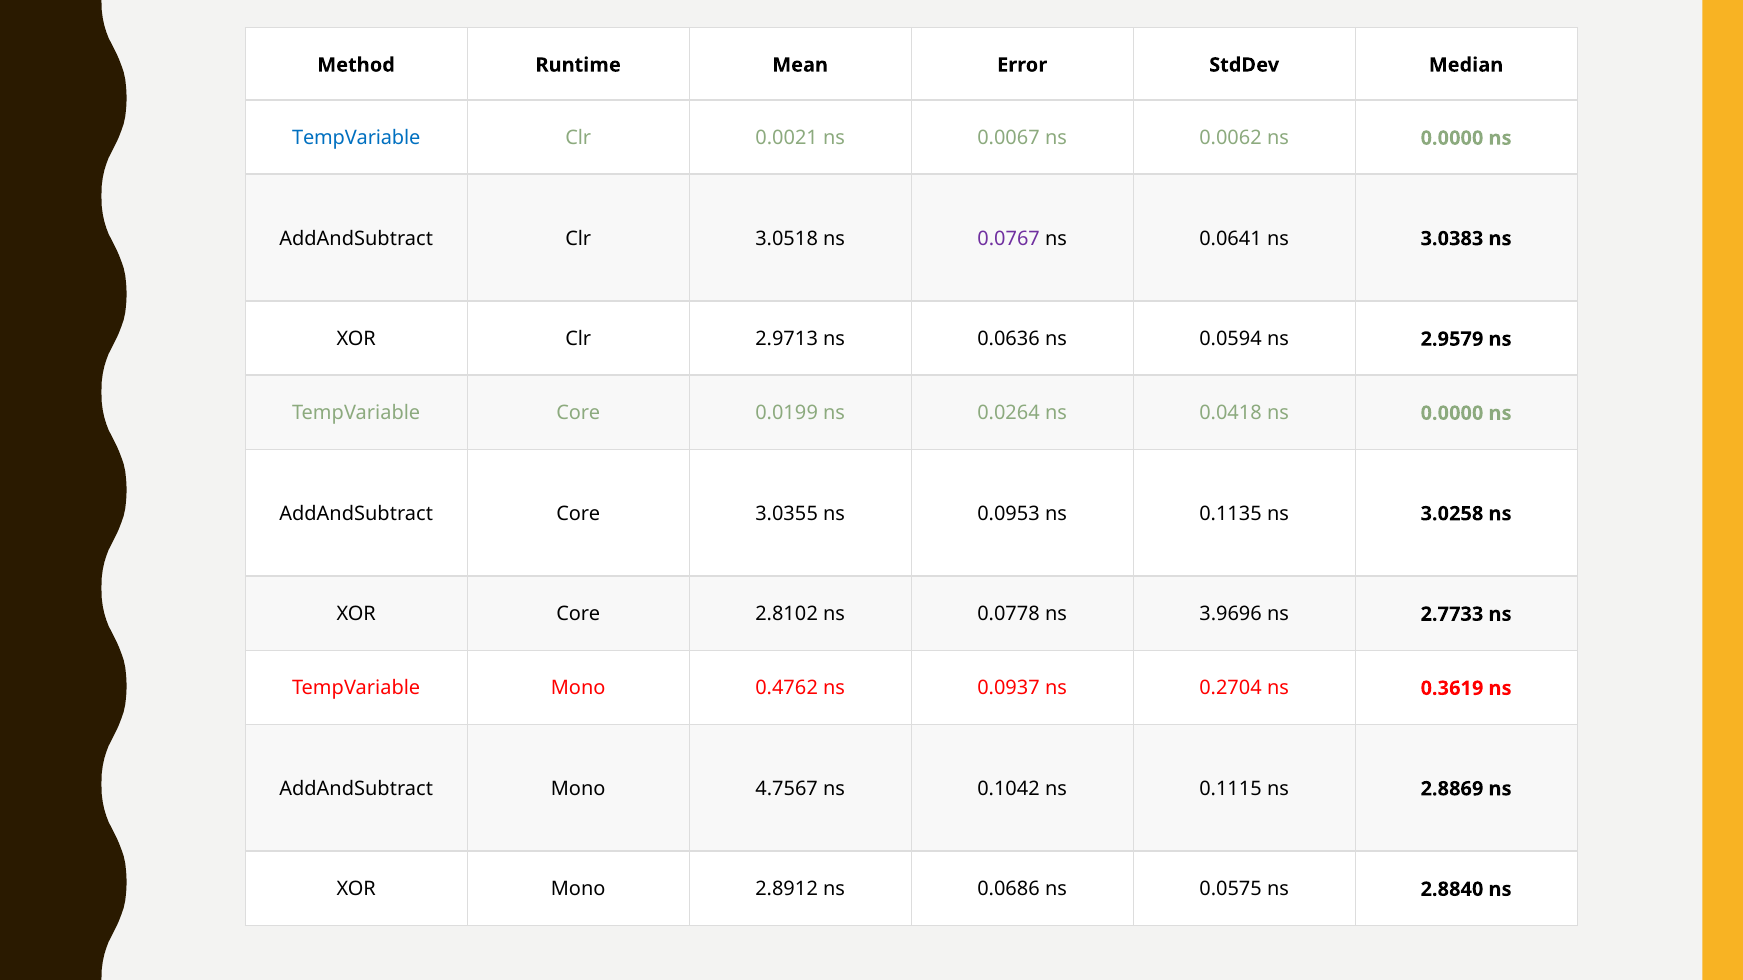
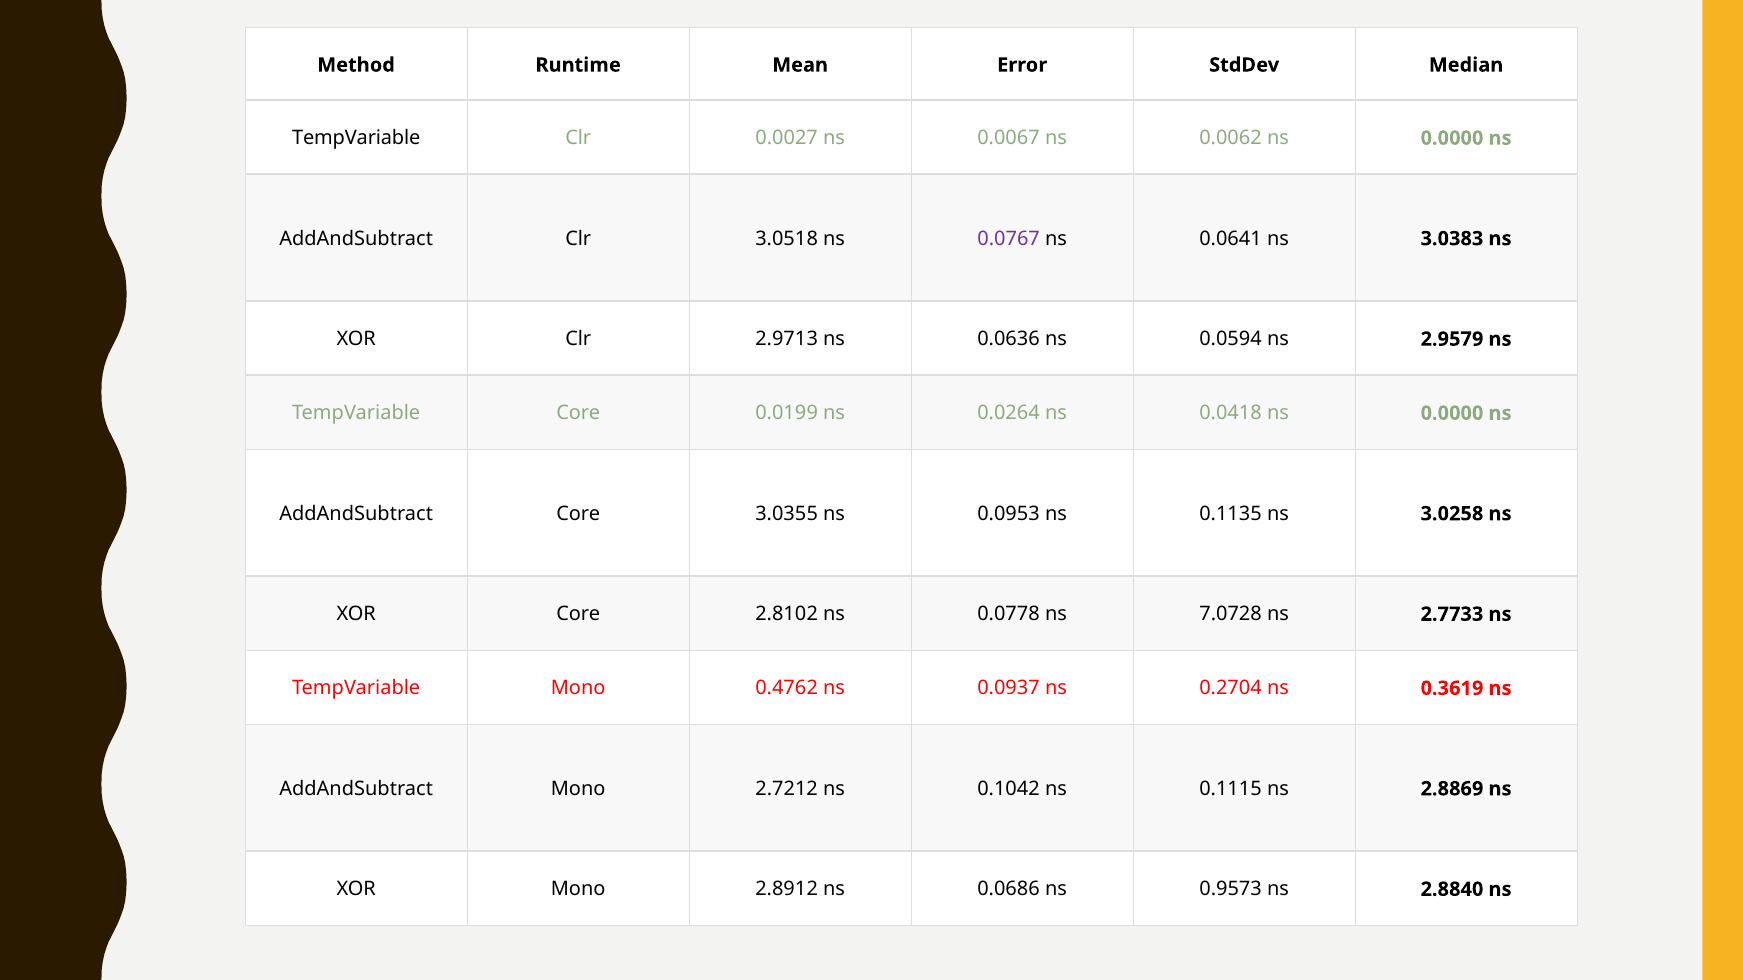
TempVariable at (356, 138) colour: blue -> black
0.0021: 0.0021 -> 0.0027
3.9696: 3.9696 -> 7.0728
4.7567: 4.7567 -> 2.7212
0.0575: 0.0575 -> 0.9573
